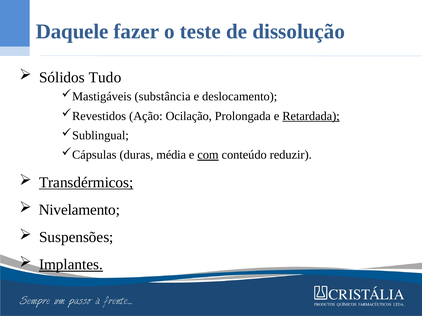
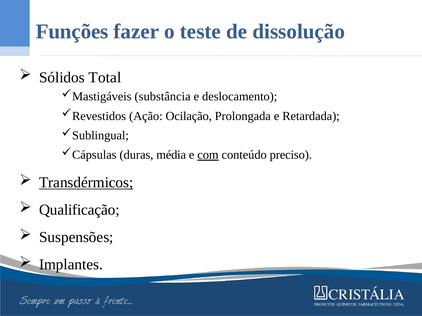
Daquele: Daquele -> Funções
Tudo: Tudo -> Total
Retardada underline: present -> none
reduzir: reduzir -> preciso
Nivelamento: Nivelamento -> Qualificação
Implantes underline: present -> none
